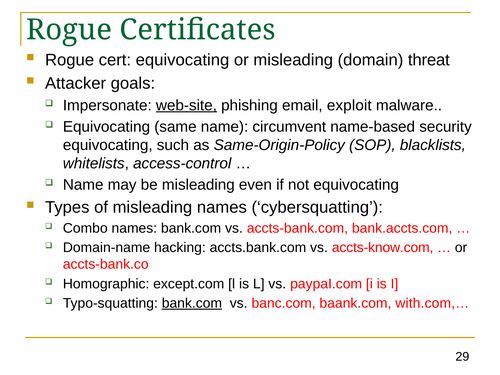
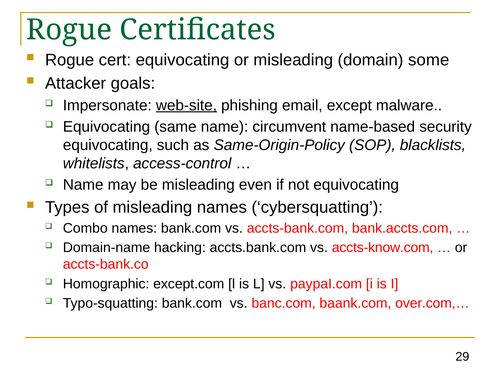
threat: threat -> some
exploit: exploit -> except
bank.com at (192, 303) underline: present -> none
with.com,…: with.com,… -> over.com,…
